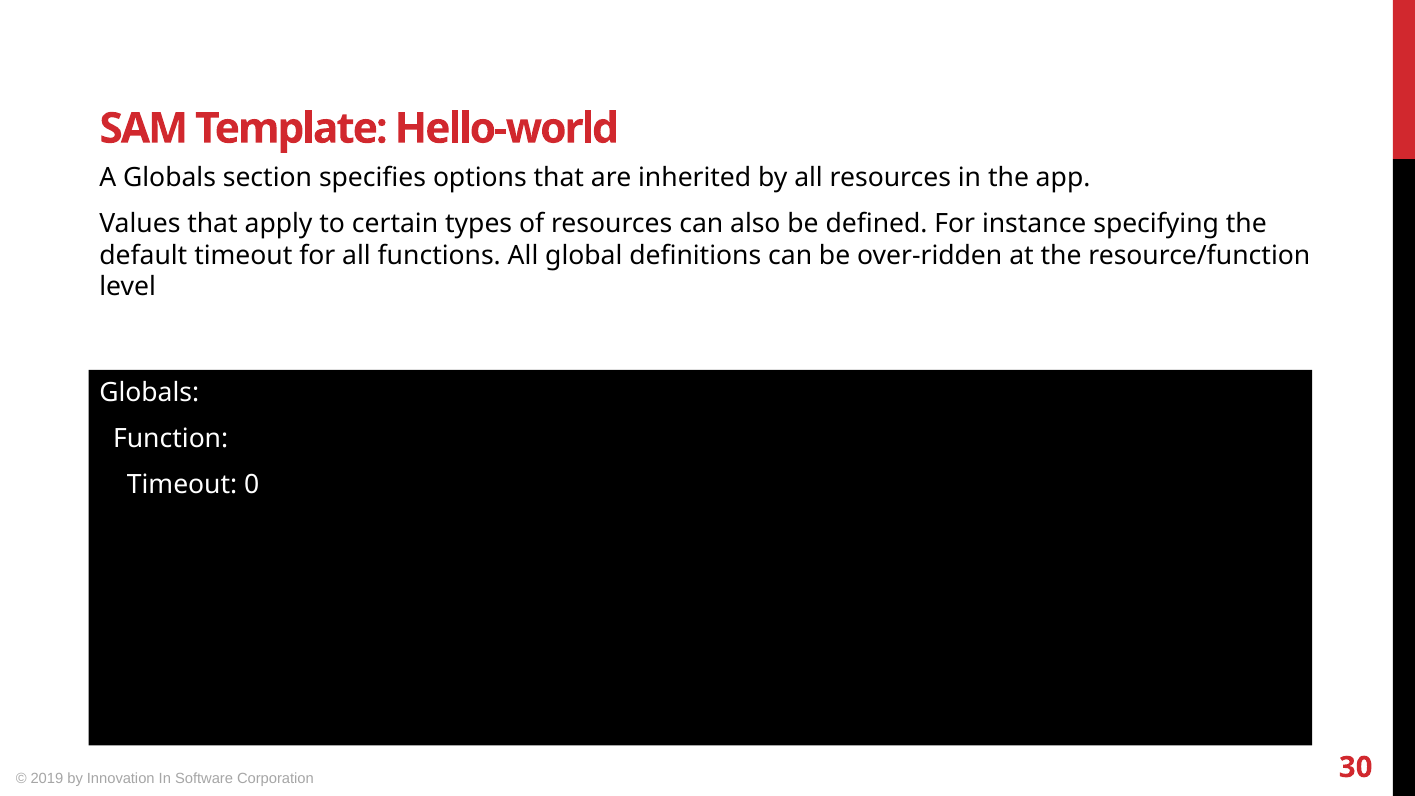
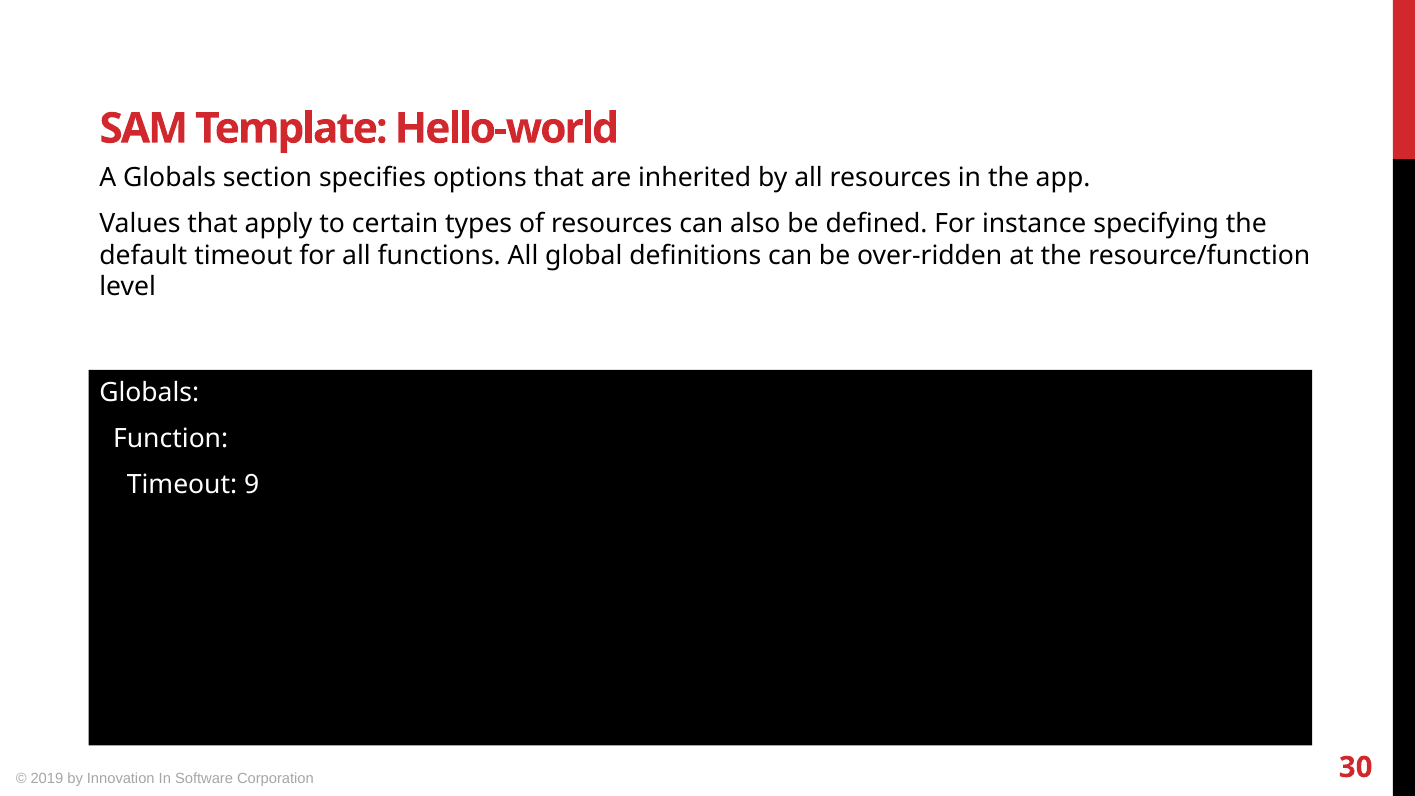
0: 0 -> 9
